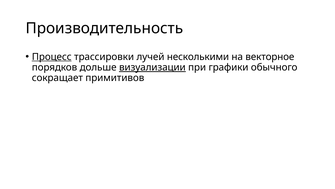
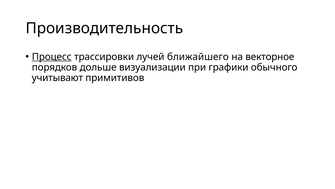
несколькими: несколькими -> ближайшего
визуализации underline: present -> none
сокращает: сокращает -> учитывают
